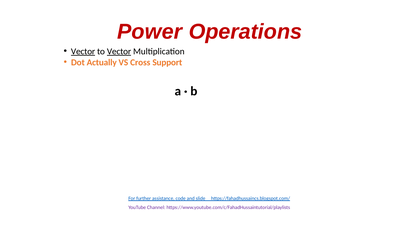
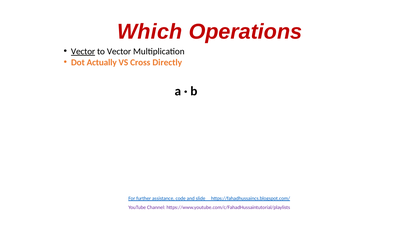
Power: Power -> Which
Vector at (119, 51) underline: present -> none
Support: Support -> Directly
